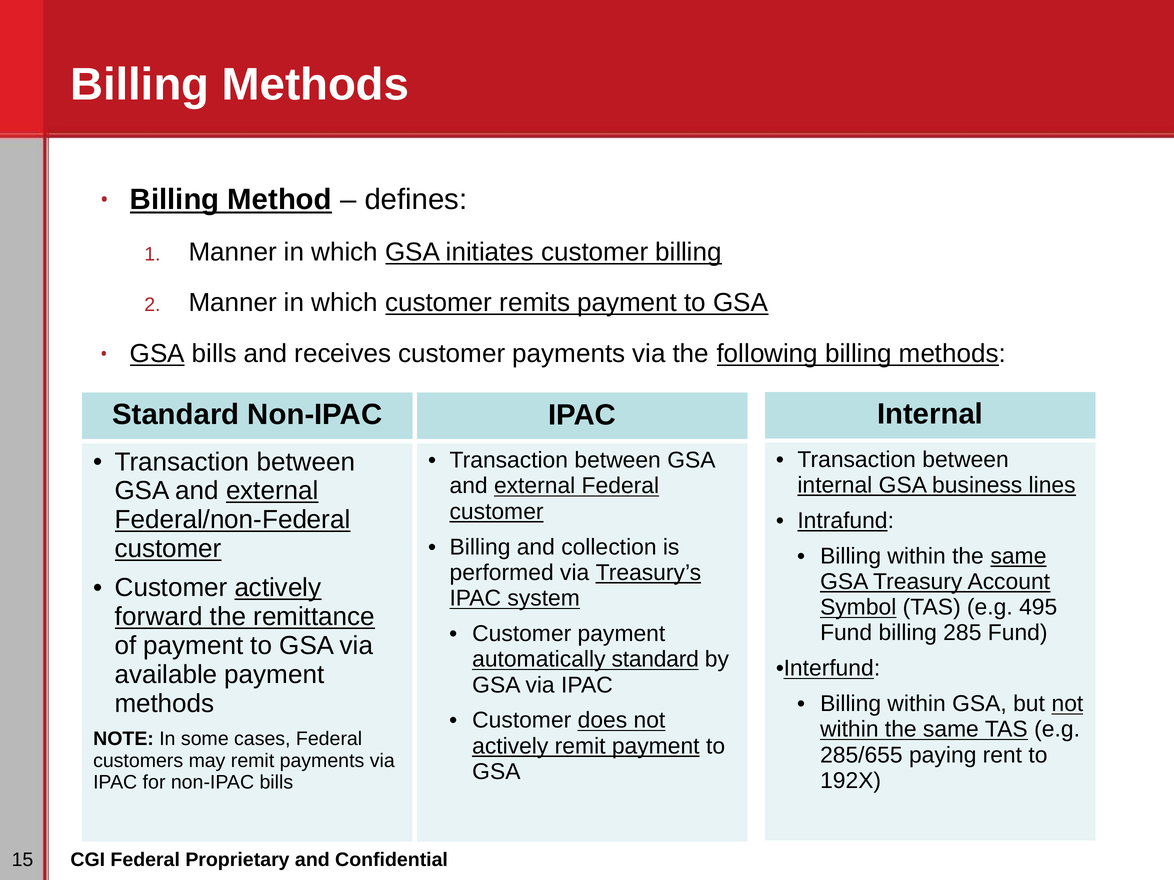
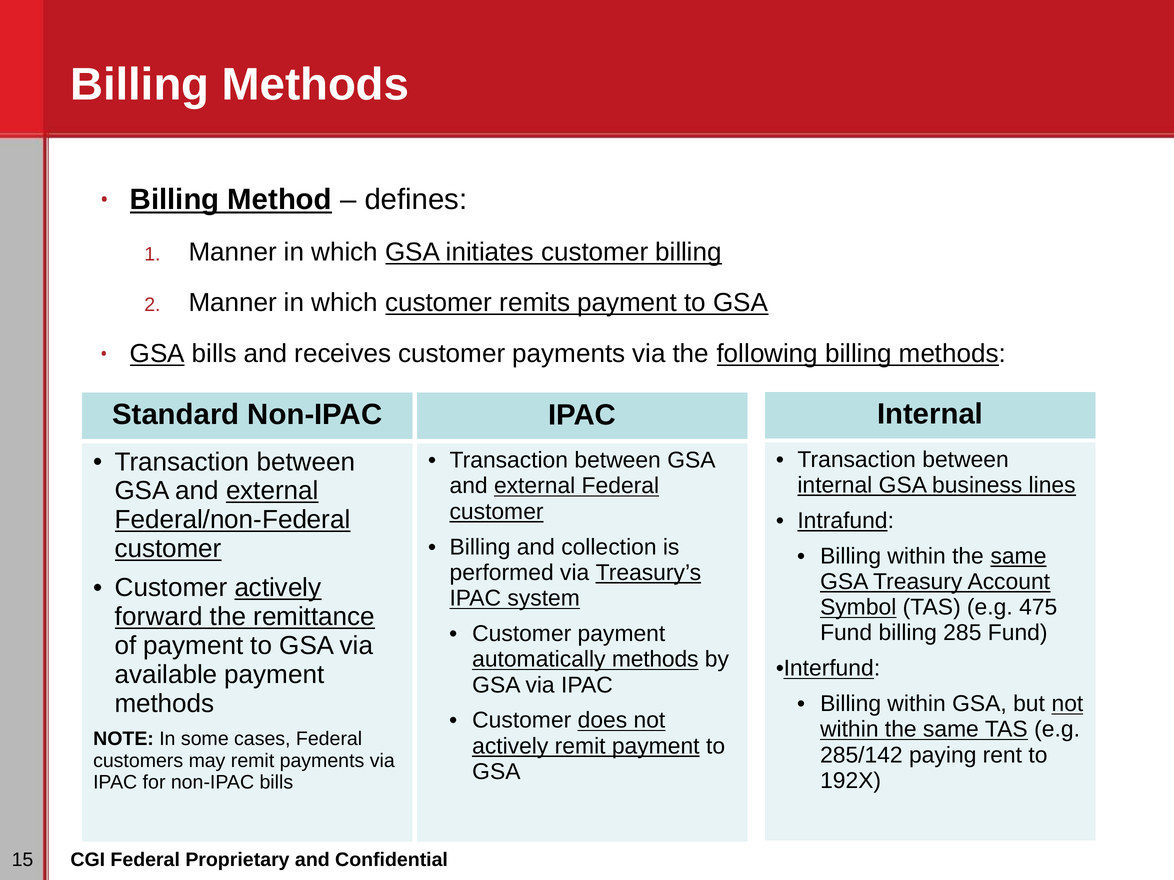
495: 495 -> 475
automatically standard: standard -> methods
285/655: 285/655 -> 285/142
